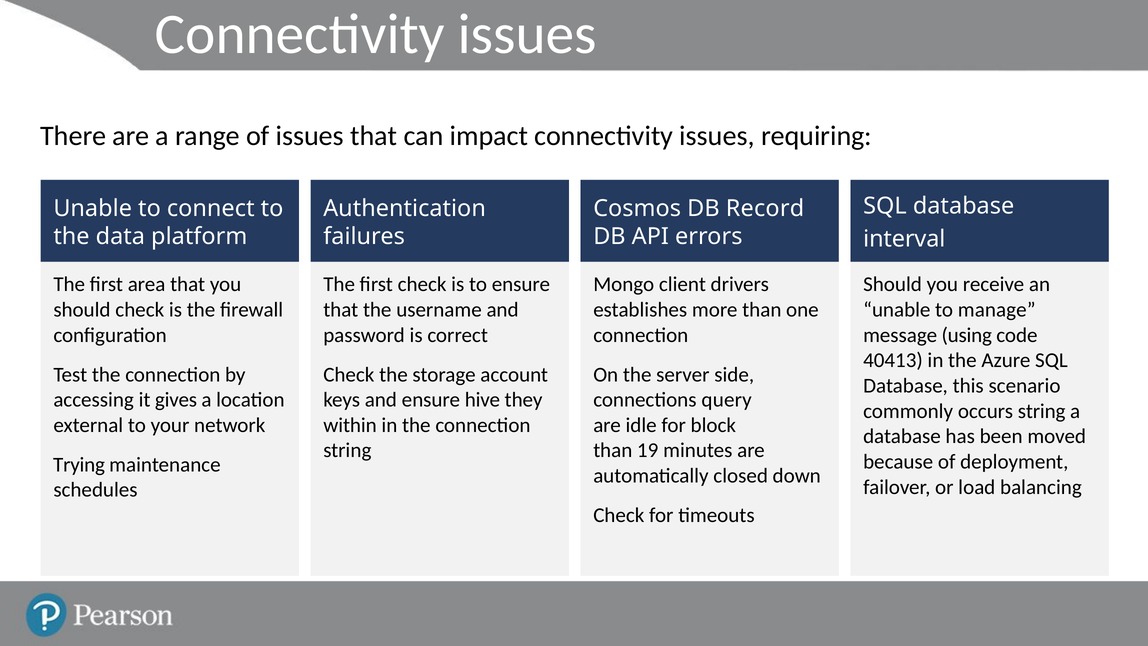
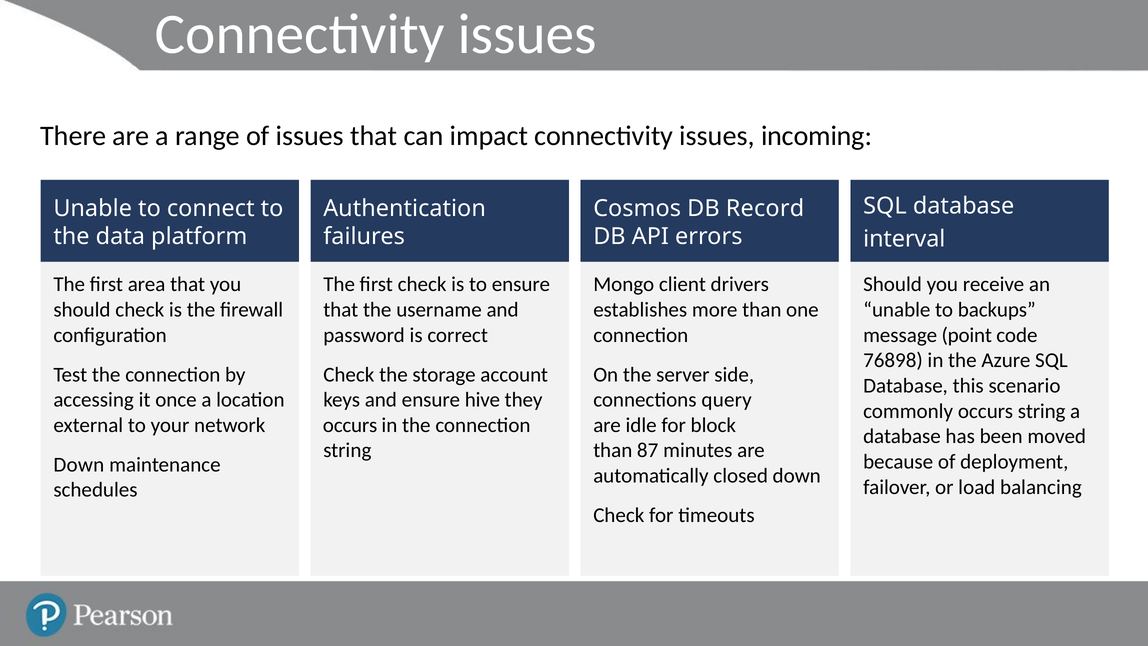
requiring: requiring -> incoming
manage: manage -> backups
using: using -> point
40413: 40413 -> 76898
gives: gives -> once
within at (350, 425): within -> occurs
19: 19 -> 87
Trying at (79, 464): Trying -> Down
